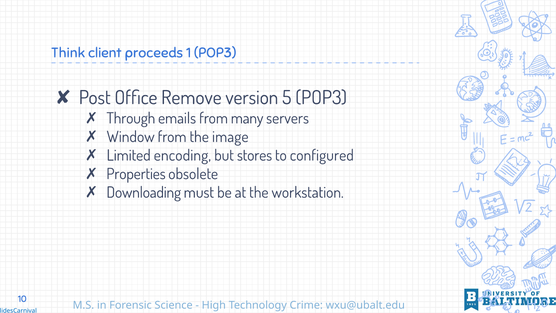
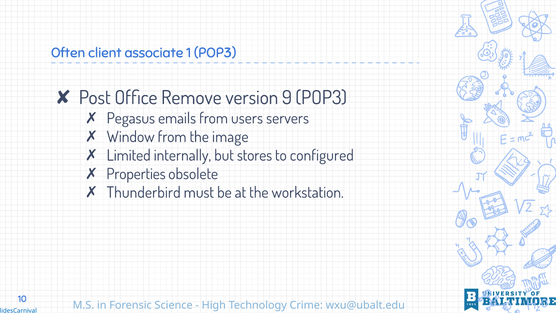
Think: Think -> Often
proceeds: proceeds -> associate
5: 5 -> 9
Through: Through -> Pegasus
many: many -> users
encoding: encoding -> internally
Downloading: Downloading -> Thunderbird
